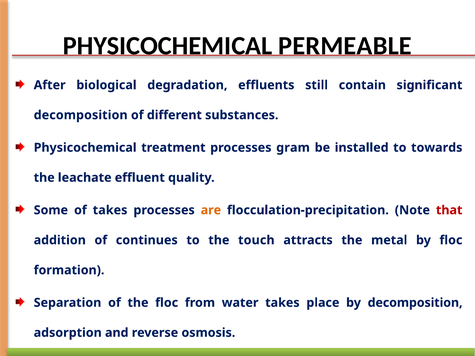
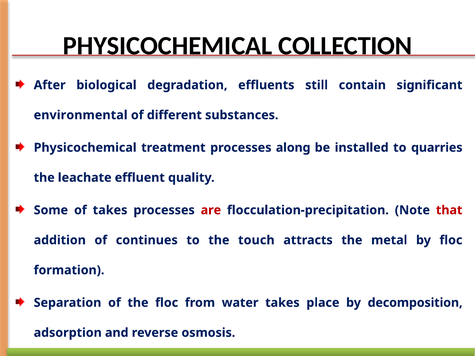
PERMEABLE: PERMEABLE -> COLLECTION
decomposition at (81, 115): decomposition -> environmental
gram: gram -> along
towards: towards -> quarries
are colour: orange -> red
